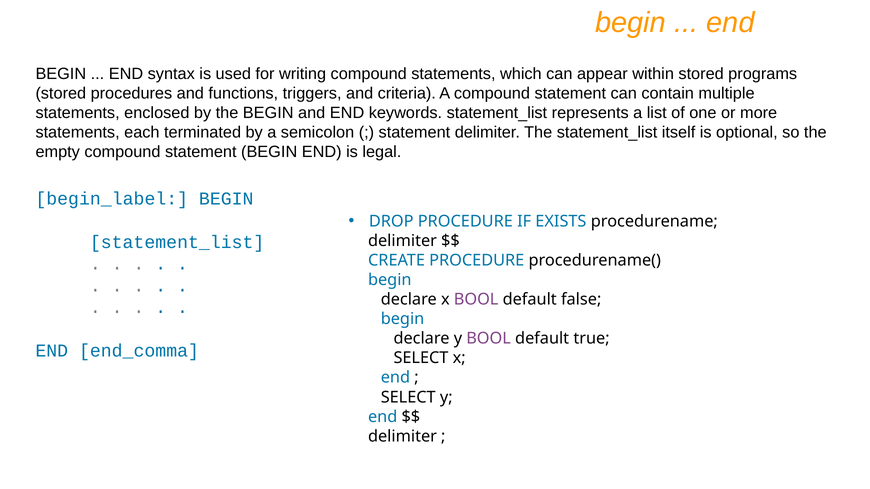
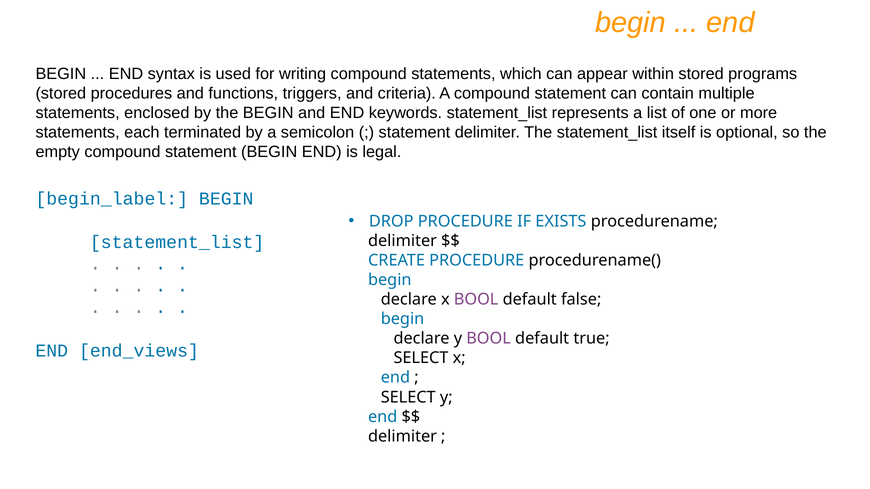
end_comma: end_comma -> end_views
